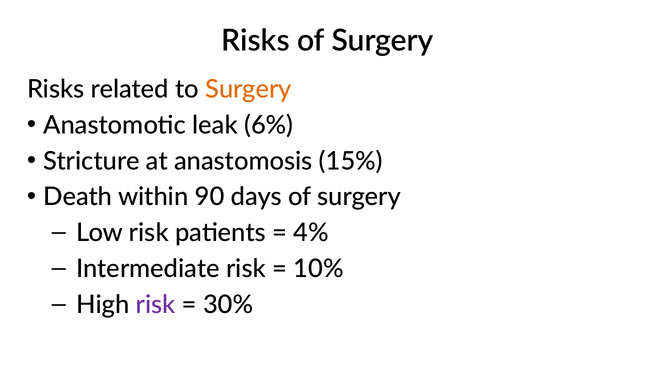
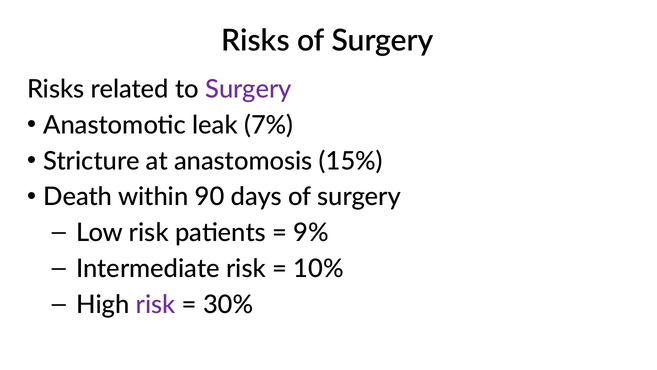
Surgery at (248, 89) colour: orange -> purple
6%: 6% -> 7%
4%: 4% -> 9%
